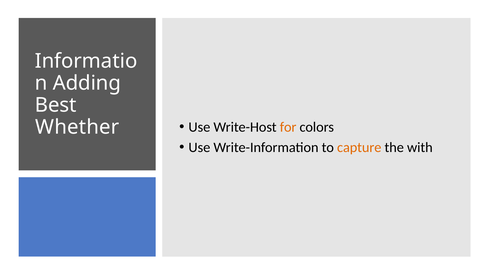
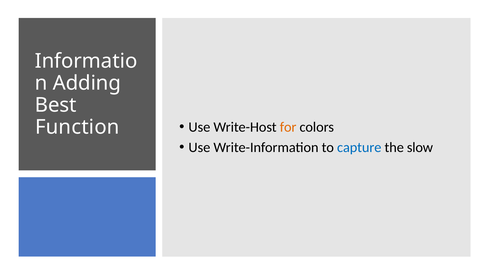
Whether: Whether -> Function
capture colour: orange -> blue
with: with -> slow
